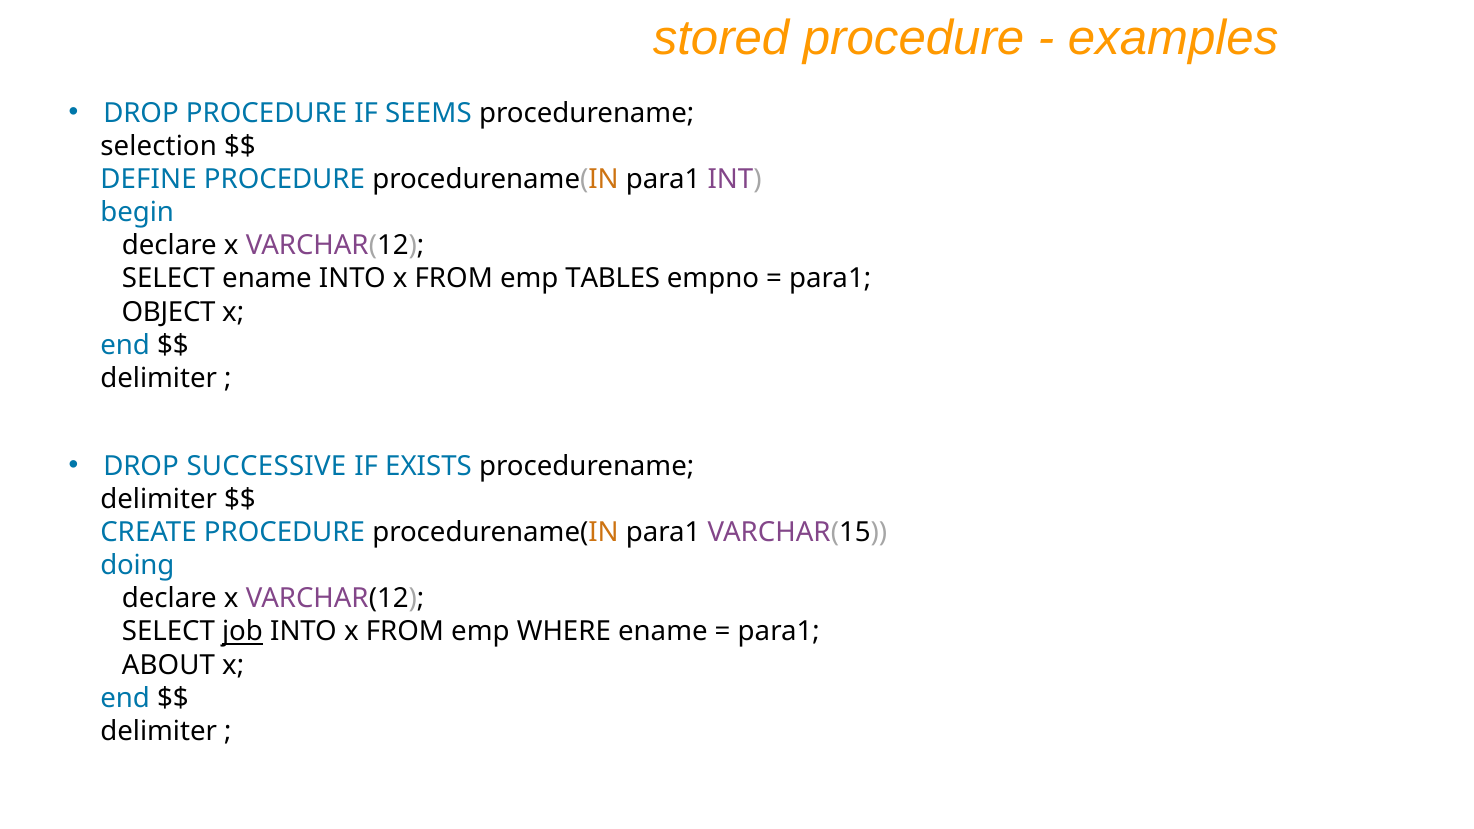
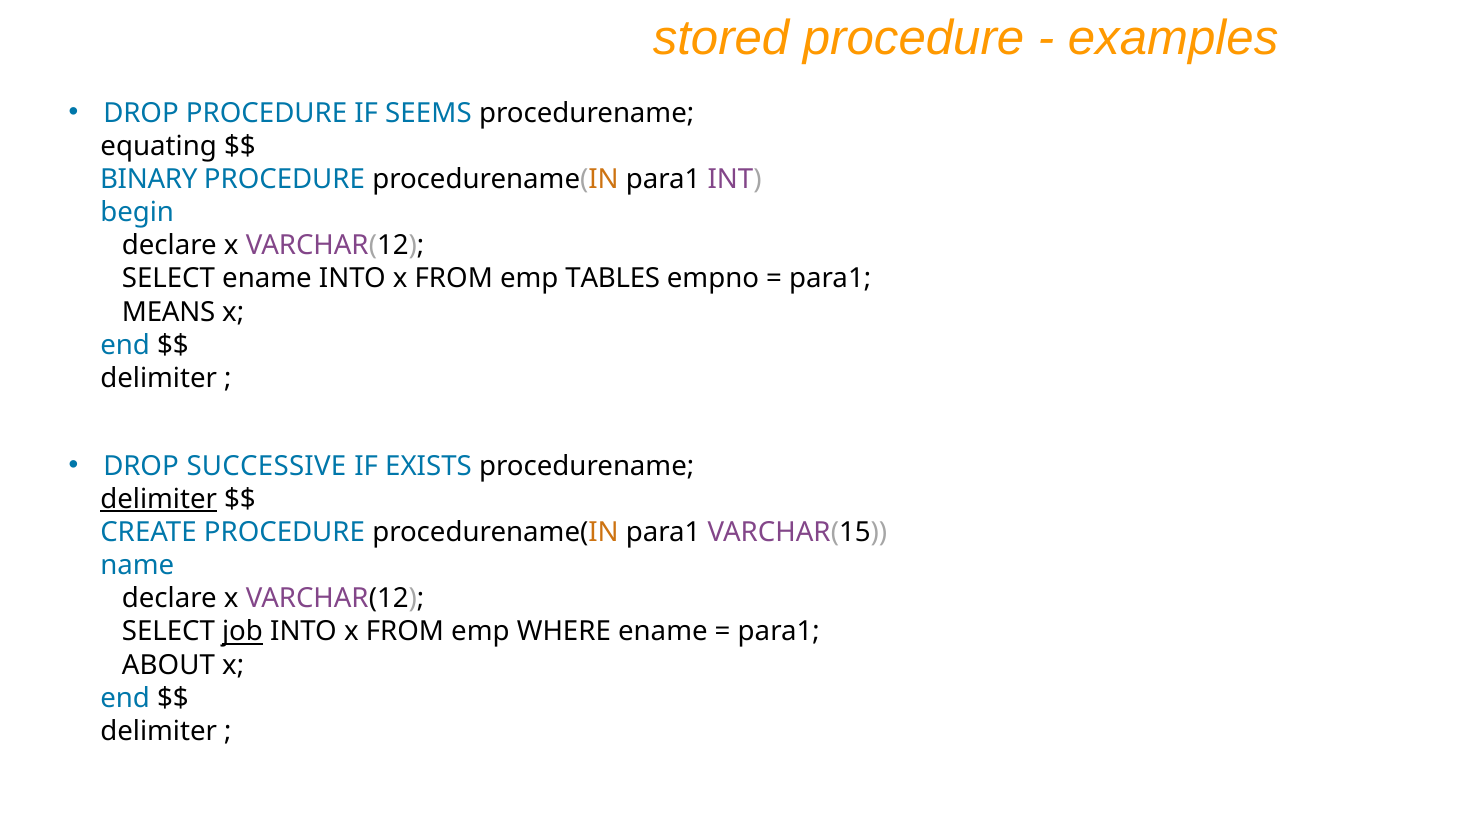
selection: selection -> equating
DEFINE: DEFINE -> BINARY
OBJECT: OBJECT -> MEANS
delimiter at (159, 499) underline: none -> present
doing: doing -> name
